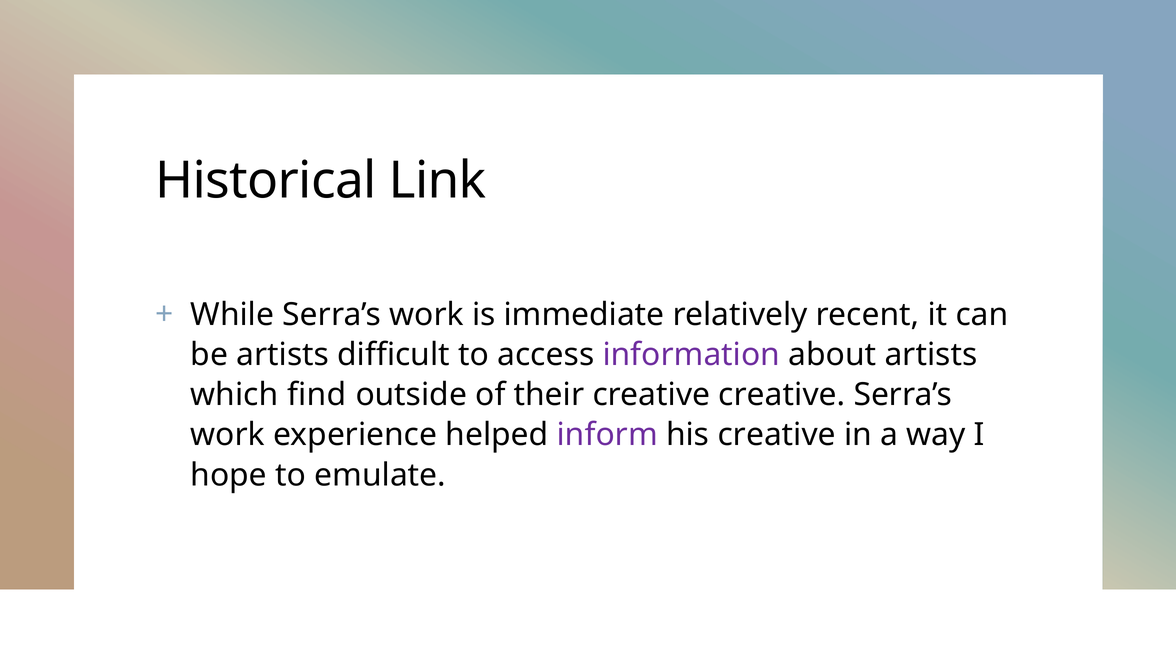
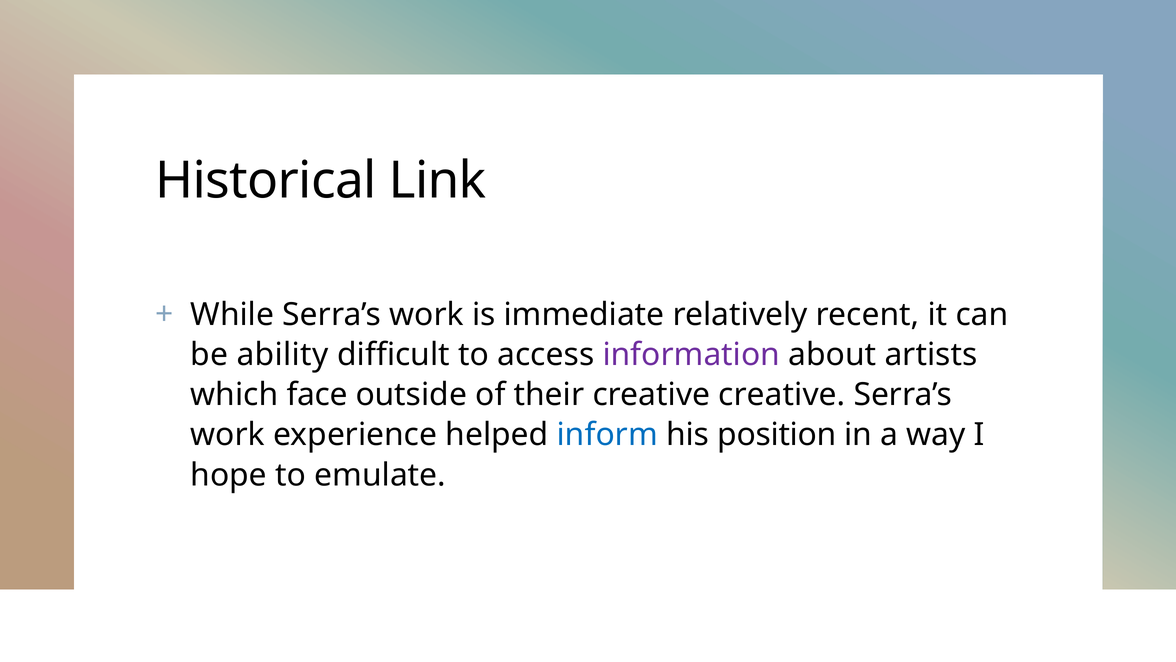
be artists: artists -> ability
find: find -> face
inform colour: purple -> blue
his creative: creative -> position
